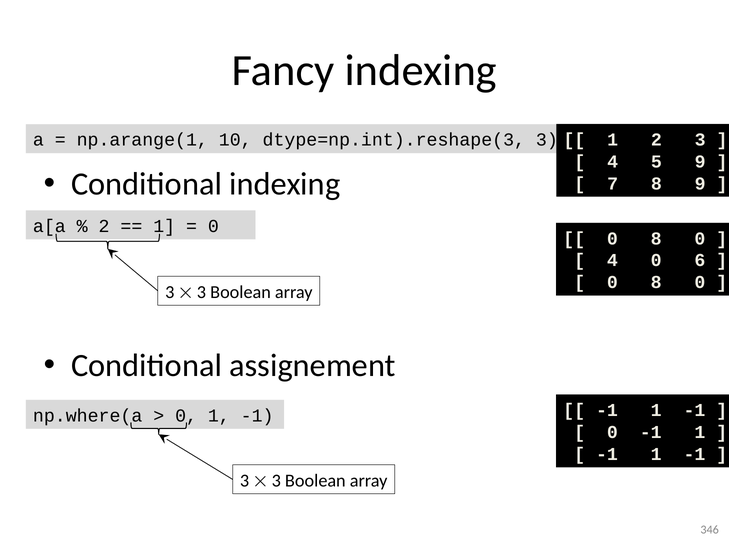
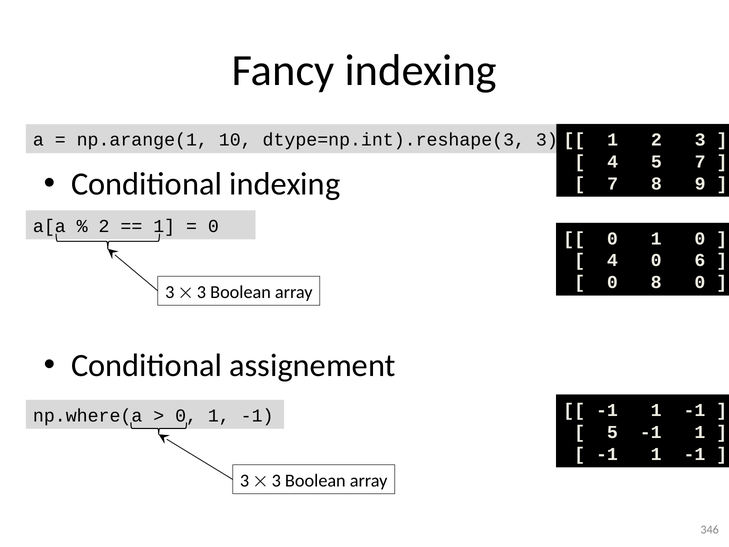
5 9: 9 -> 7
8 at (656, 238): 8 -> 1
0 at (612, 432): 0 -> 5
